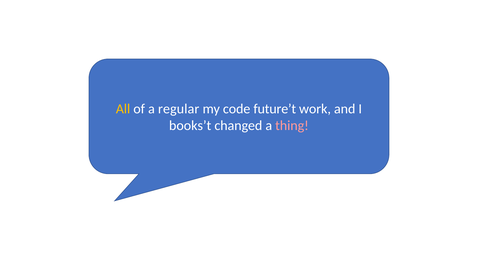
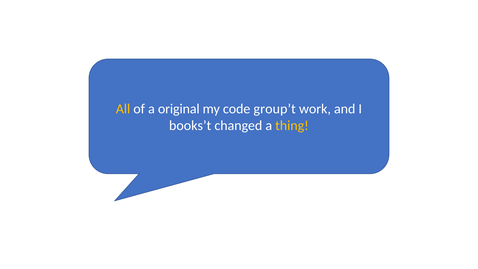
regular: regular -> original
future’t: future’t -> group’t
thing colour: pink -> yellow
